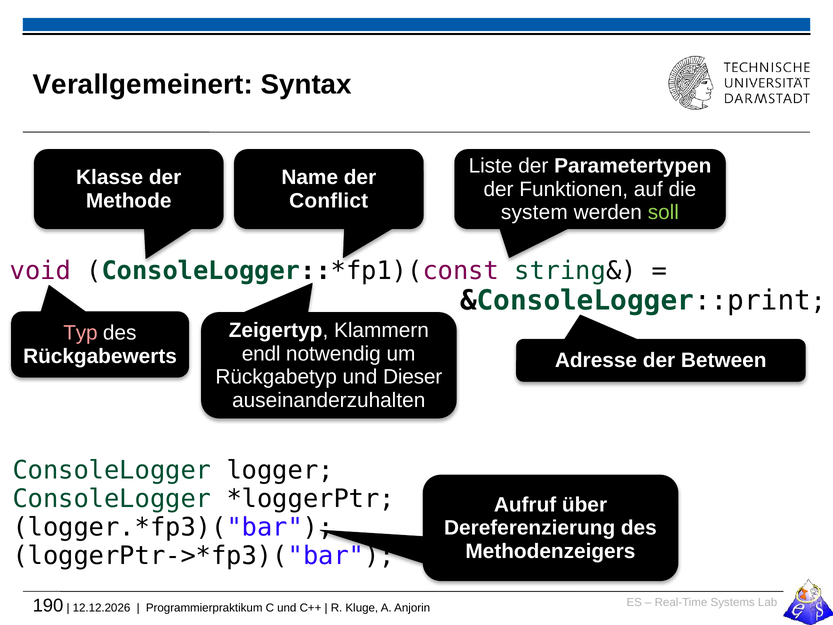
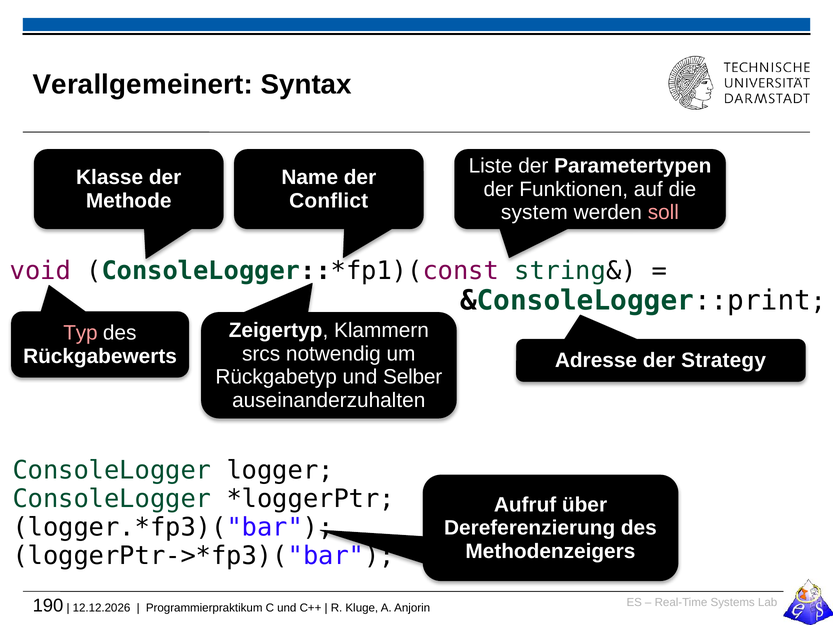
soll colour: light green -> pink
endl: endl -> srcs
Between: Between -> Strategy
Dieser: Dieser -> Selber
